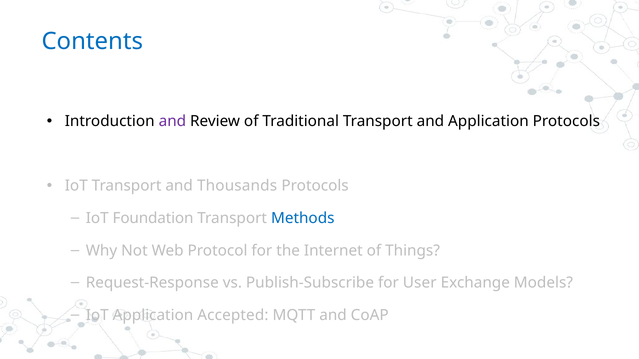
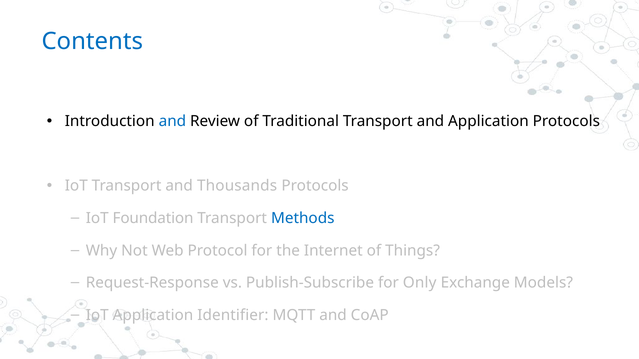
and at (172, 121) colour: purple -> blue
User: User -> Only
Accepted: Accepted -> Identifier
